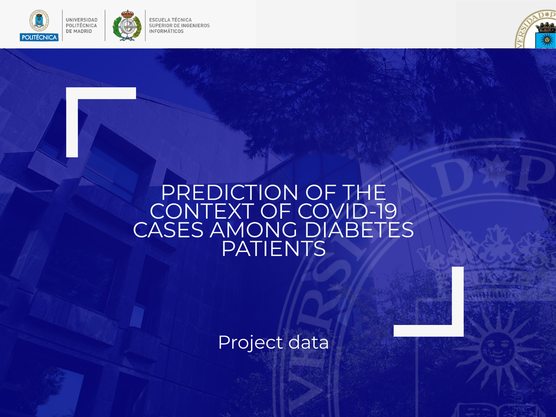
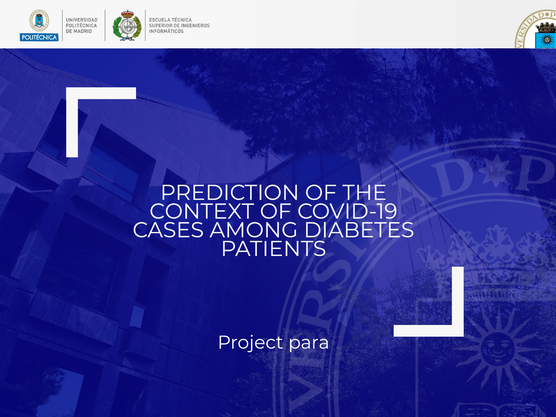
data: data -> para
